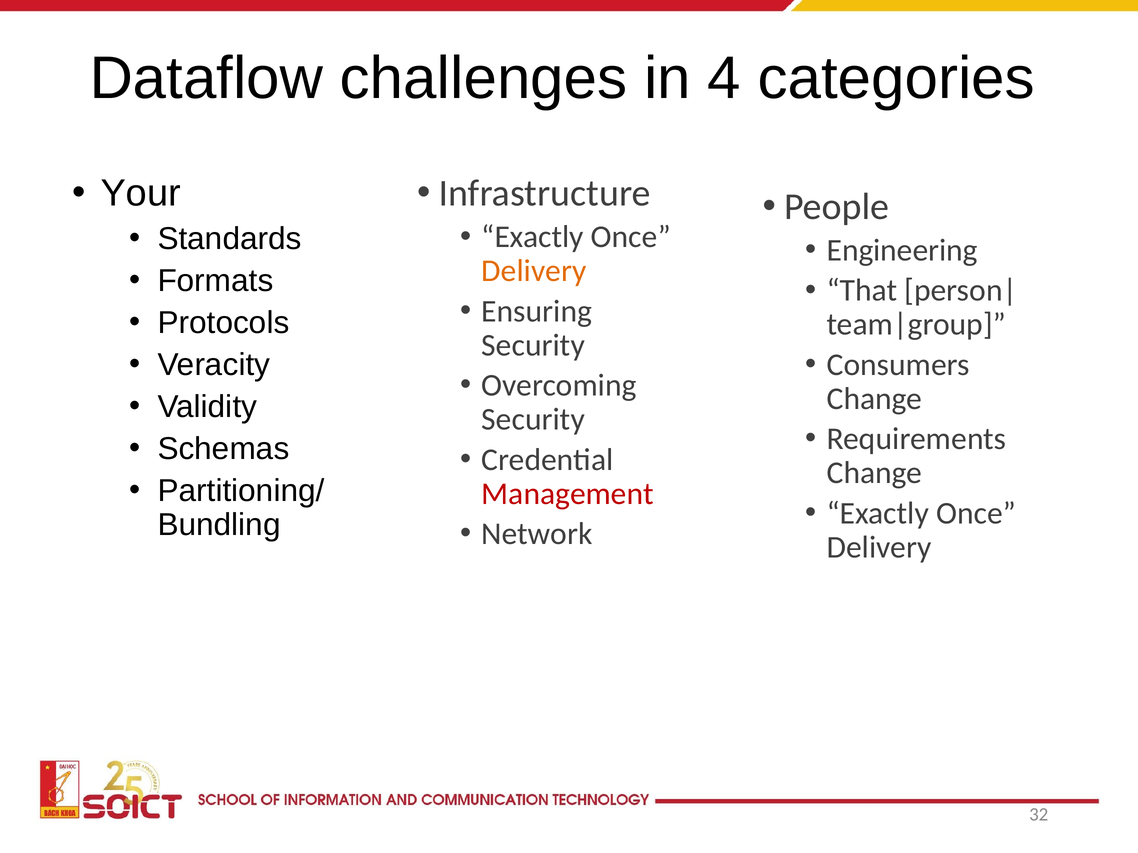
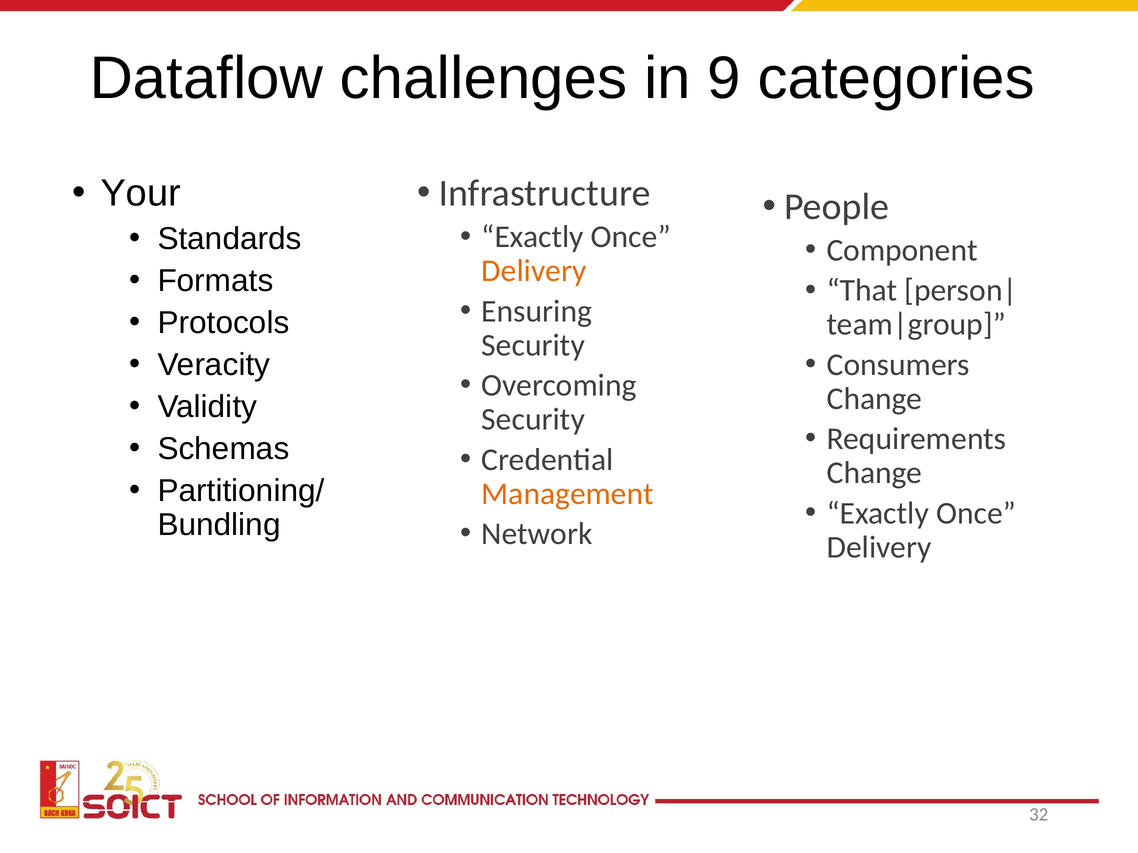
4: 4 -> 9
Engineering: Engineering -> Component
Management colour: red -> orange
